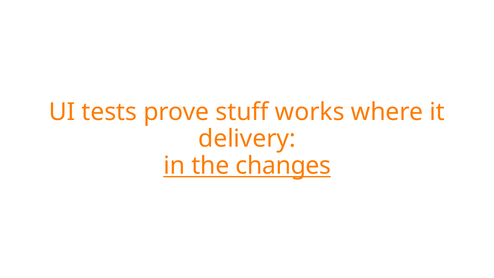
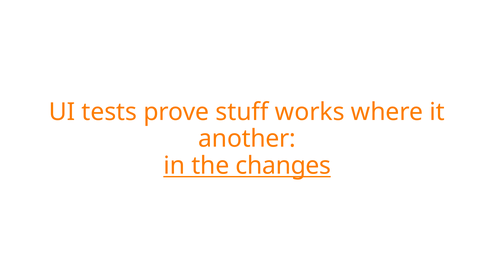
delivery: delivery -> another
